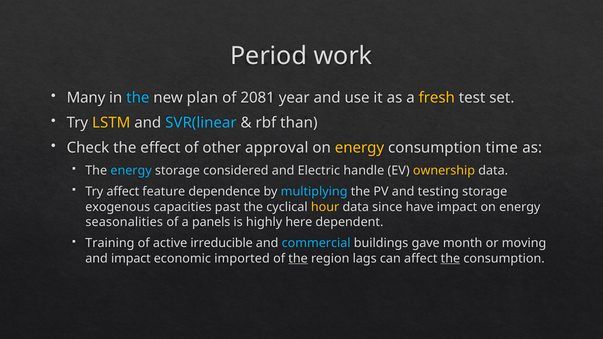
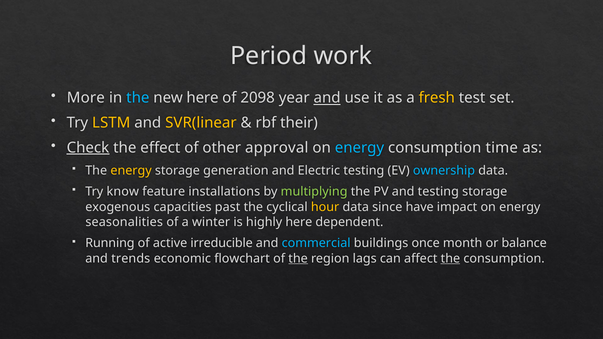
Many: Many -> More
new plan: plan -> here
2081: 2081 -> 2098
and at (327, 98) underline: none -> present
SVR(linear colour: light blue -> yellow
than: than -> their
Check underline: none -> present
energy at (359, 148) colour: yellow -> light blue
energy at (131, 171) colour: light blue -> yellow
considered: considered -> generation
Electric handle: handle -> testing
ownership colour: yellow -> light blue
Try affect: affect -> know
dependence: dependence -> installations
multiplying colour: light blue -> light green
panels: panels -> winter
Training: Training -> Running
gave: gave -> once
moving: moving -> balance
and impact: impact -> trends
imported: imported -> flowchart
